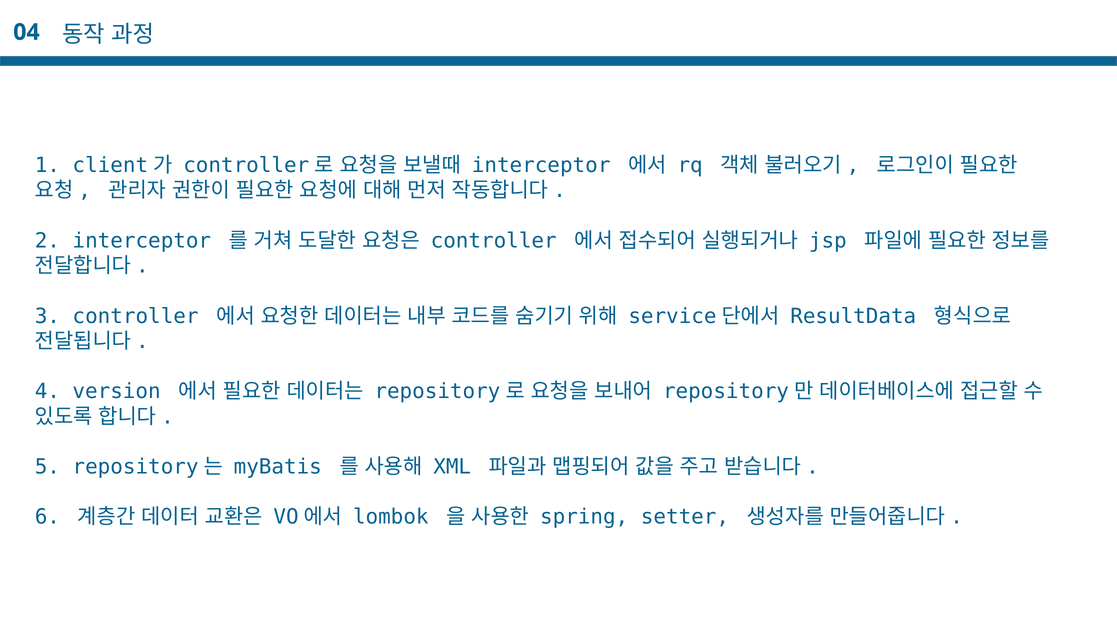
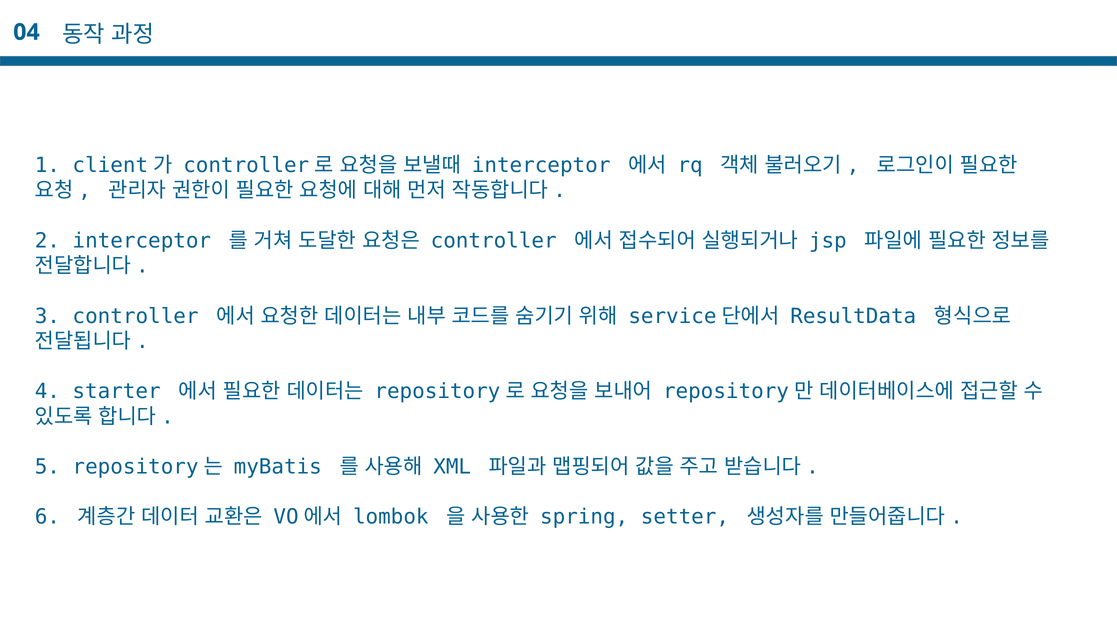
version: version -> starter
